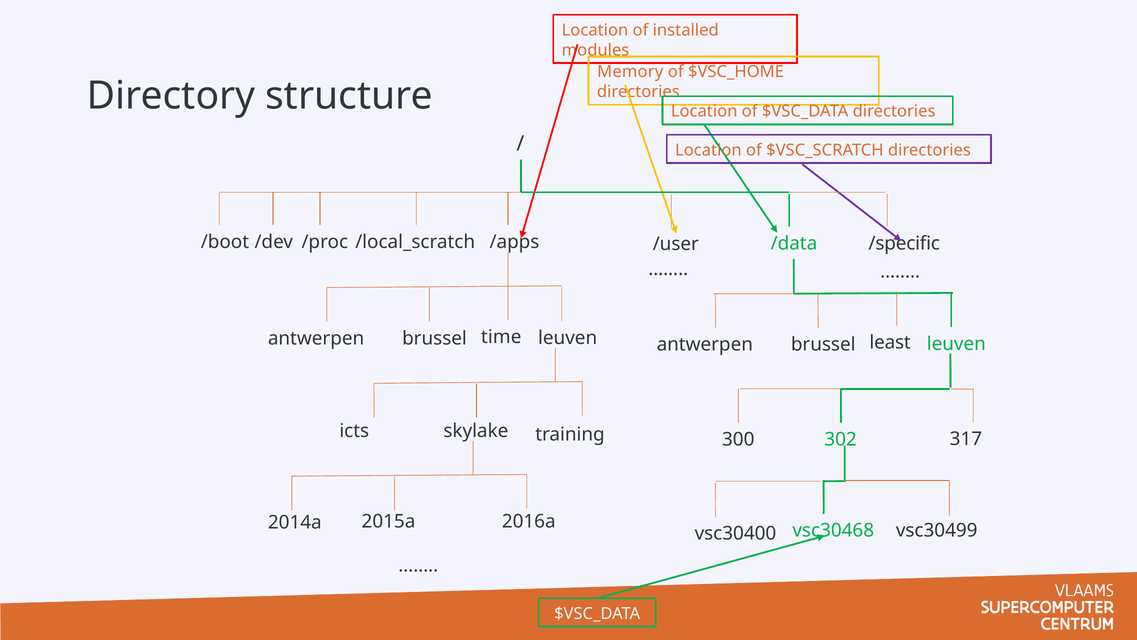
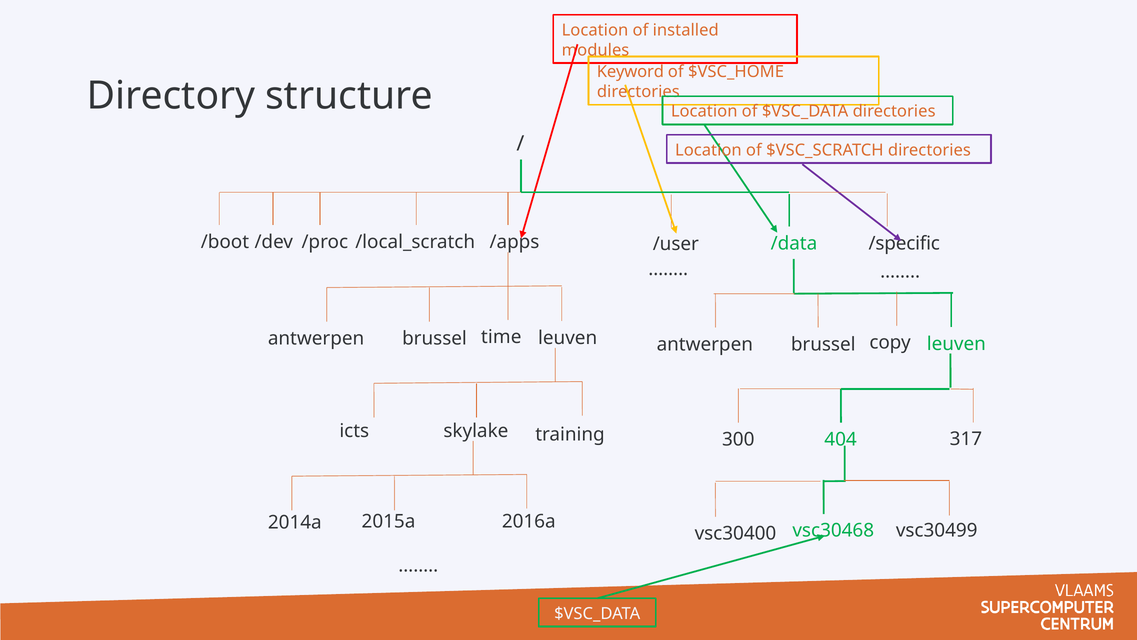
Memory: Memory -> Keyword
least: least -> copy
302: 302 -> 404
